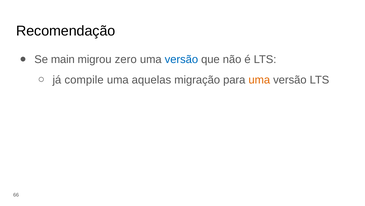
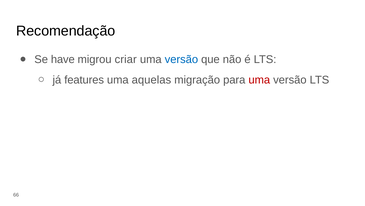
main: main -> have
zero: zero -> criar
compile: compile -> features
uma at (259, 80) colour: orange -> red
